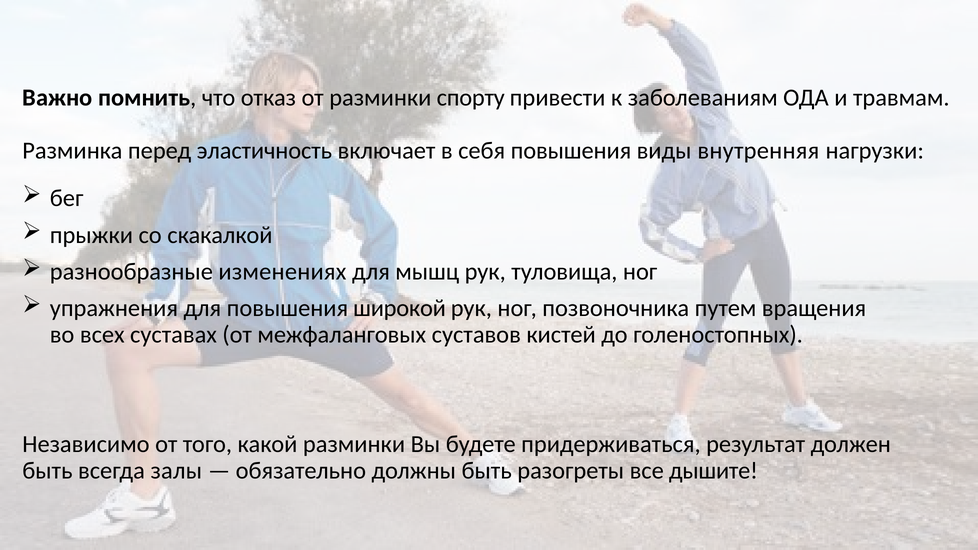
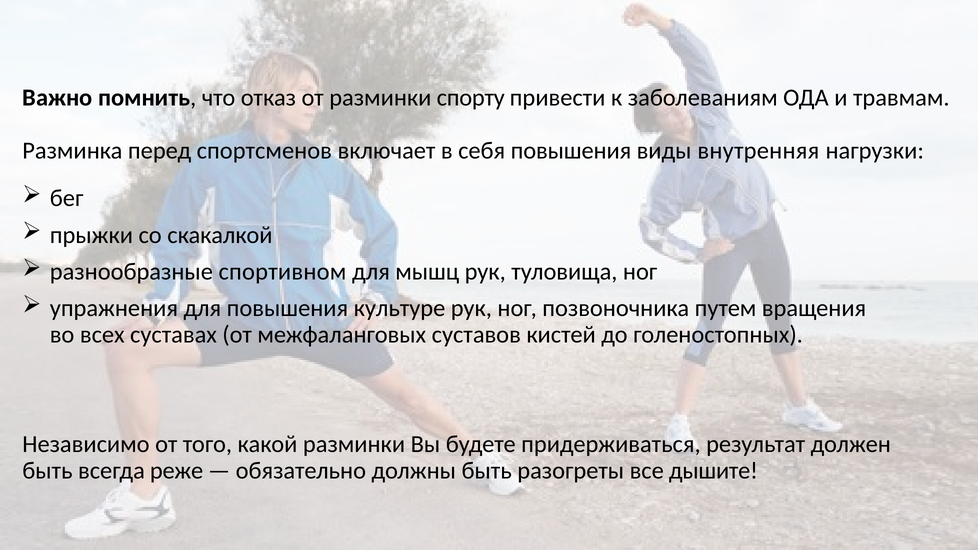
эластичность: эластичность -> спортсменов
изменениях: изменениях -> спортивном
широкой: широкой -> культуре
залы: залы -> реже
